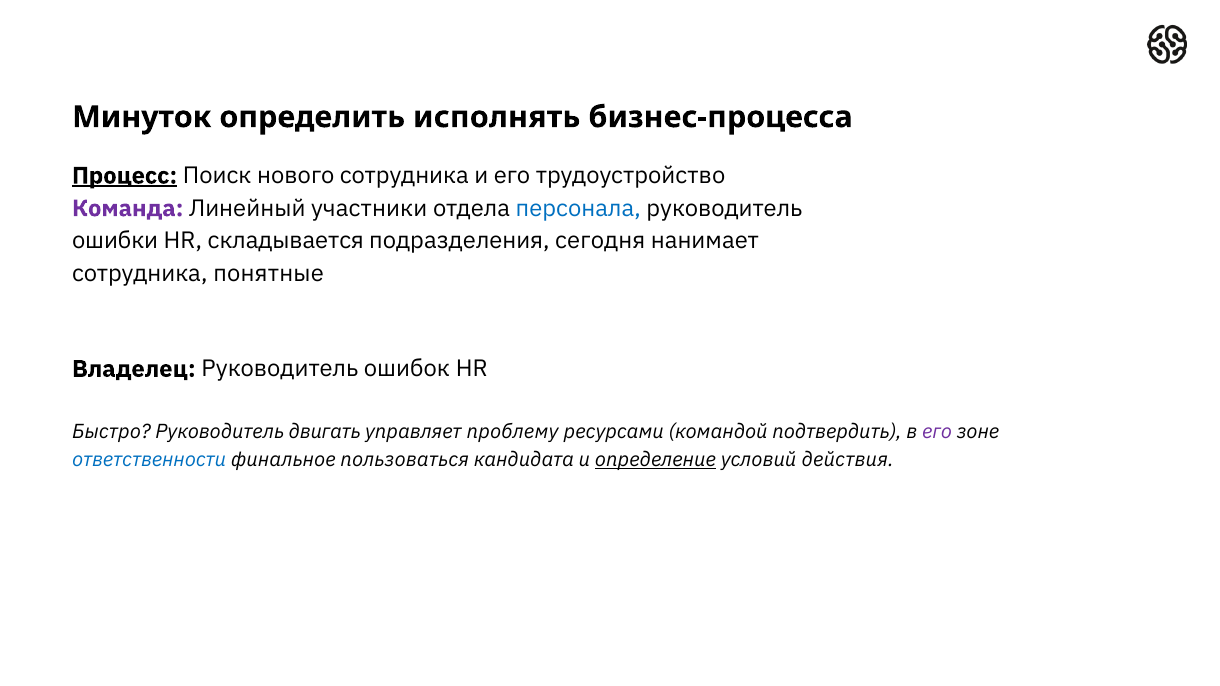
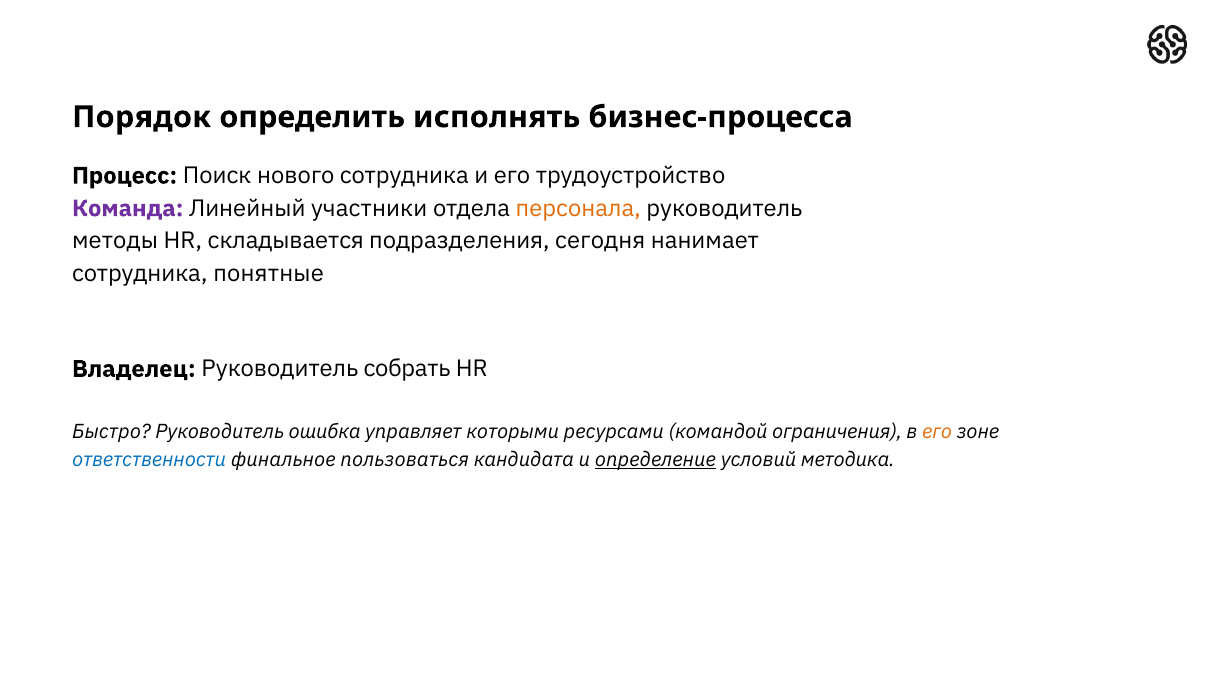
Минуток: Минуток -> Порядок
Процесс underline: present -> none
персонала colour: blue -> orange
ошибки: ошибки -> методы
ошибок: ошибок -> собрать
двигать: двигать -> ошибка
проблему: проблему -> которыми
подтвердить: подтвердить -> ограничения
его at (937, 432) colour: purple -> orange
действия: действия -> методика
